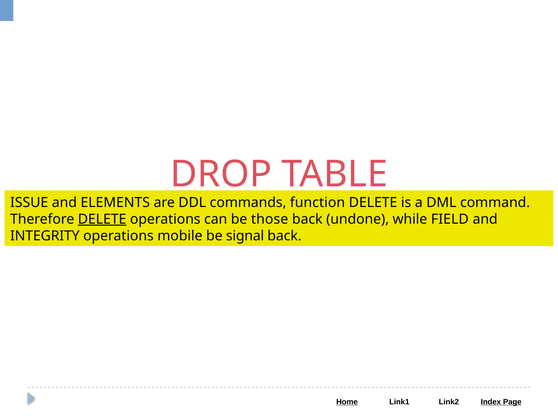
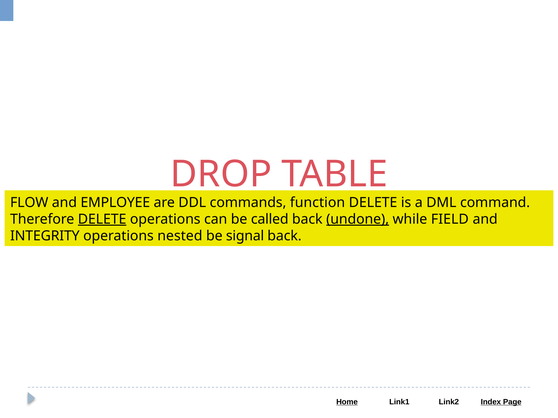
ISSUE: ISSUE -> FLOW
ELEMENTS: ELEMENTS -> EMPLOYEE
those: those -> called
undone underline: none -> present
mobile: mobile -> nested
